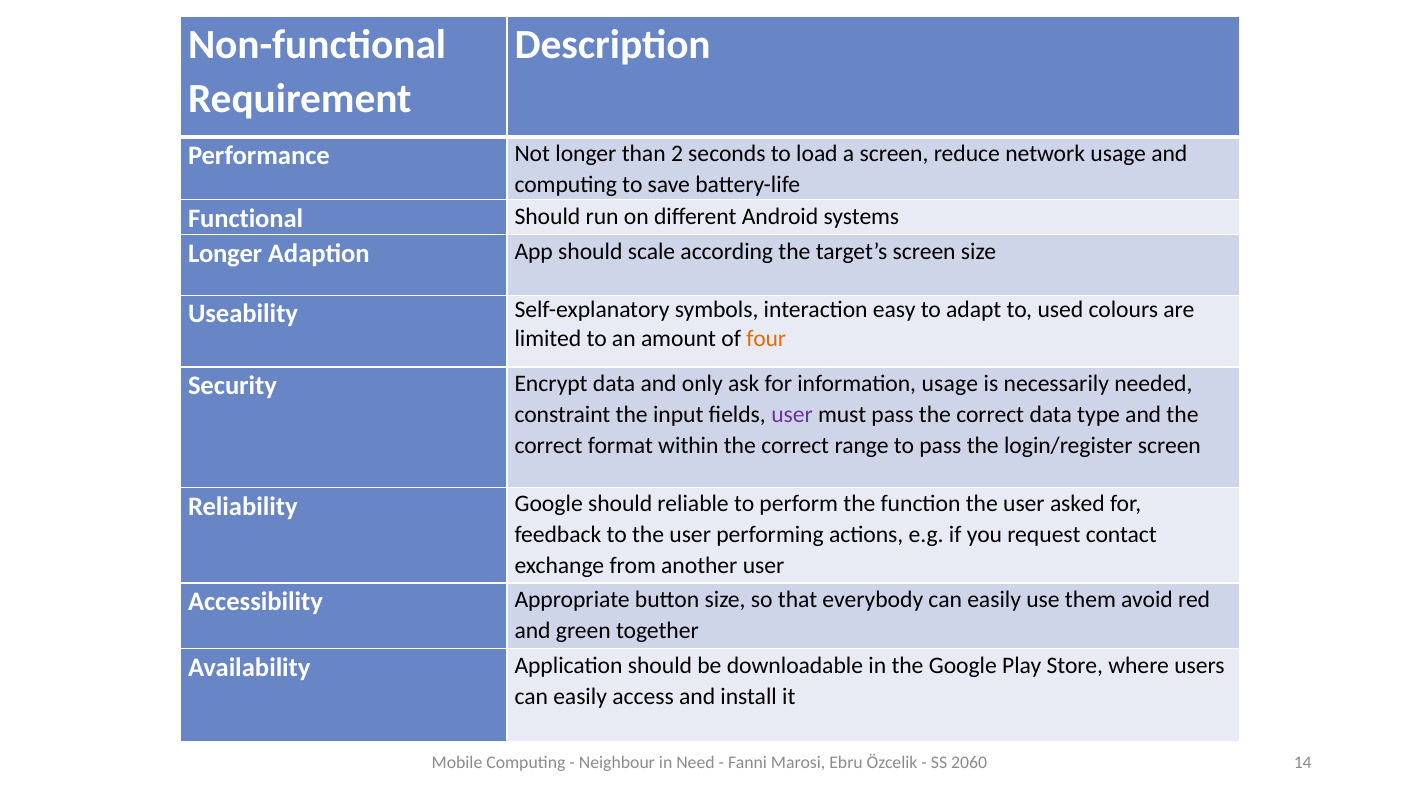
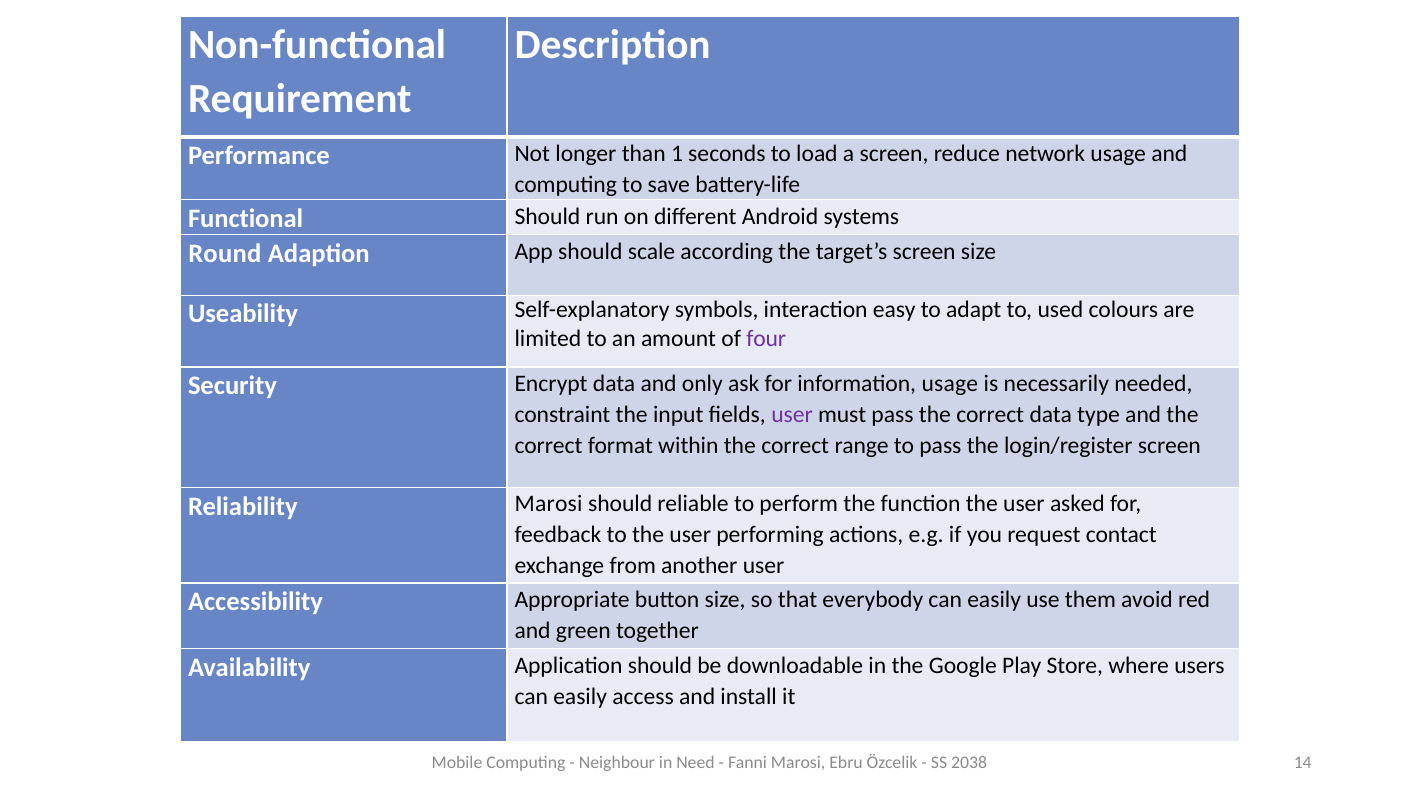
2: 2 -> 1
Longer at (225, 253): Longer -> Round
four colour: orange -> purple
Reliability Google: Google -> Marosi
2060: 2060 -> 2038
